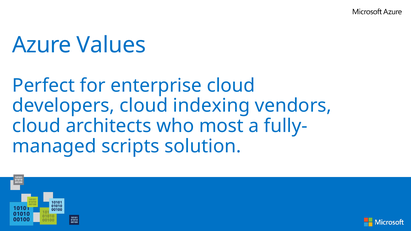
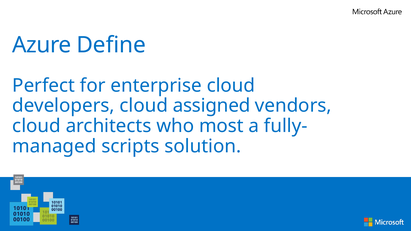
Values: Values -> Define
indexing: indexing -> assigned
